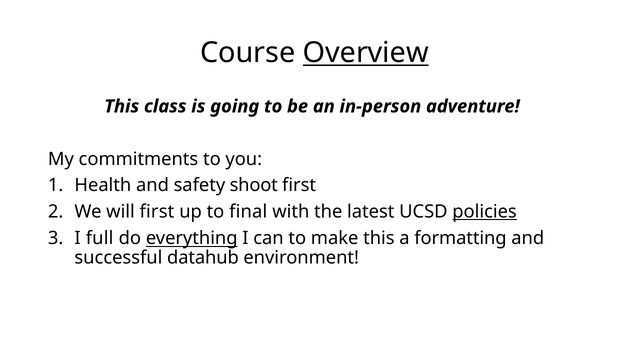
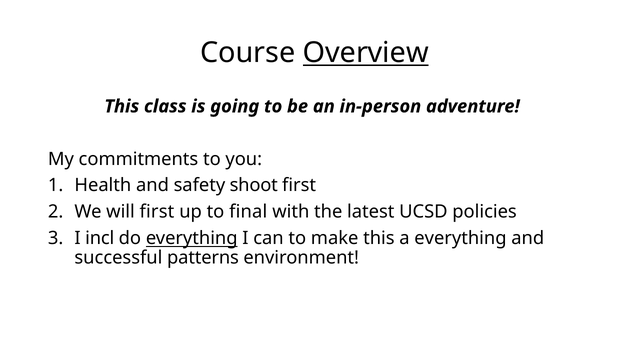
policies underline: present -> none
full: full -> incl
a formatting: formatting -> everything
datahub: datahub -> patterns
